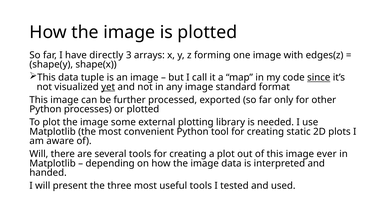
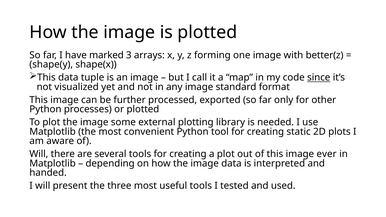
directly: directly -> marked
edges(z: edges(z -> better(z
yet underline: present -> none
